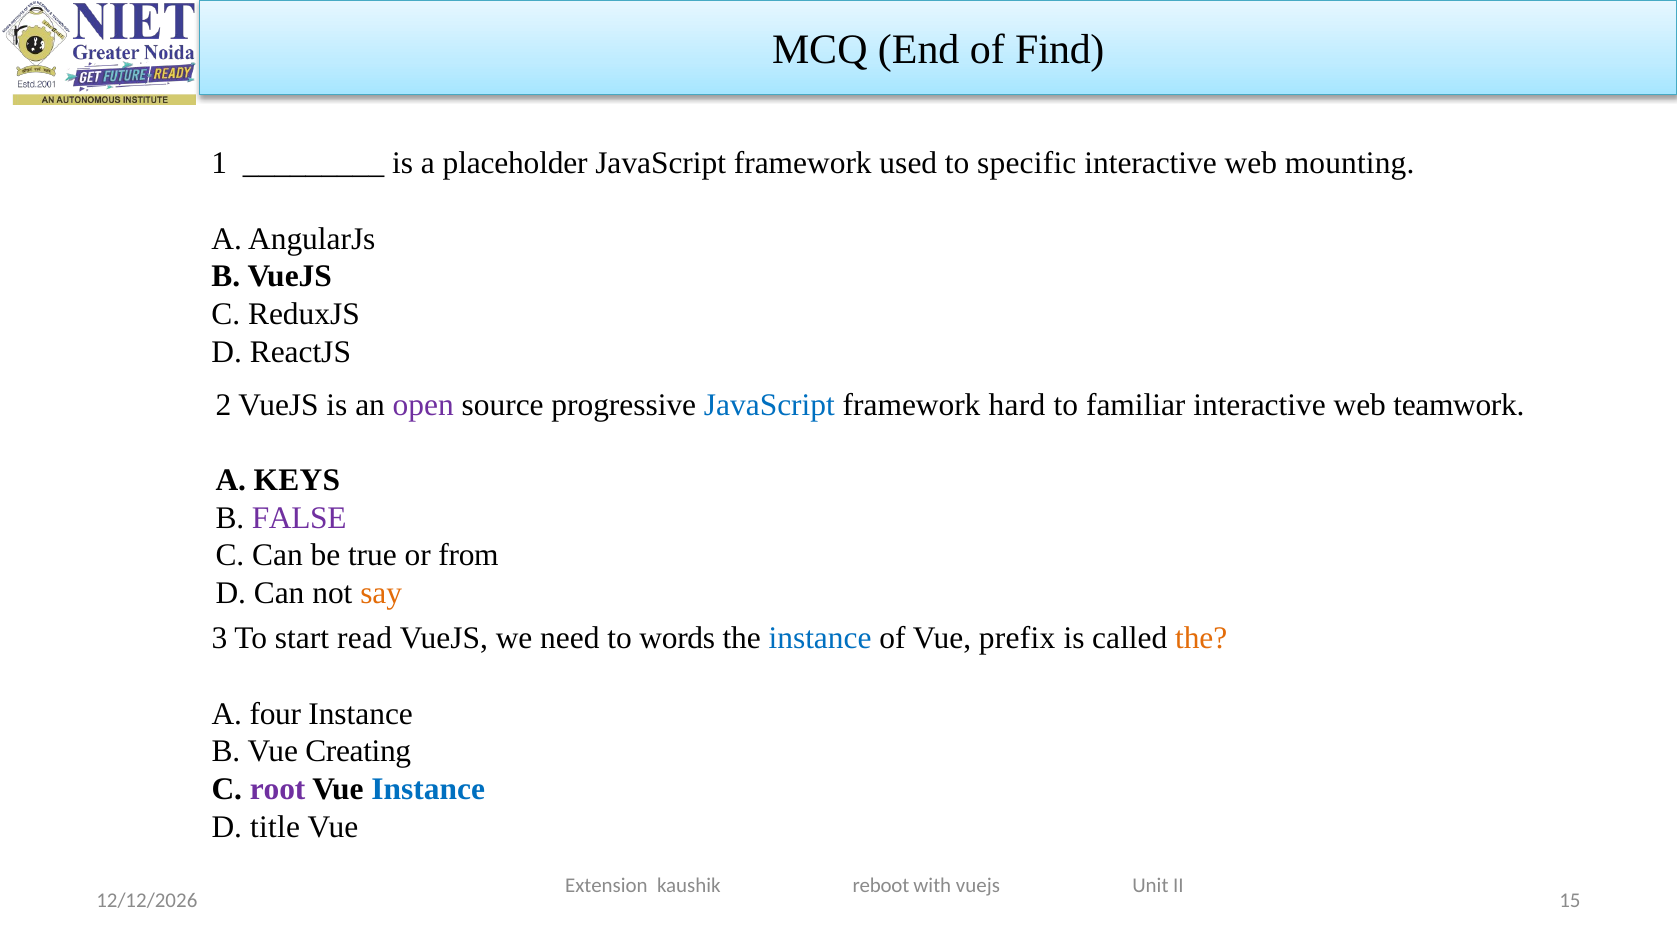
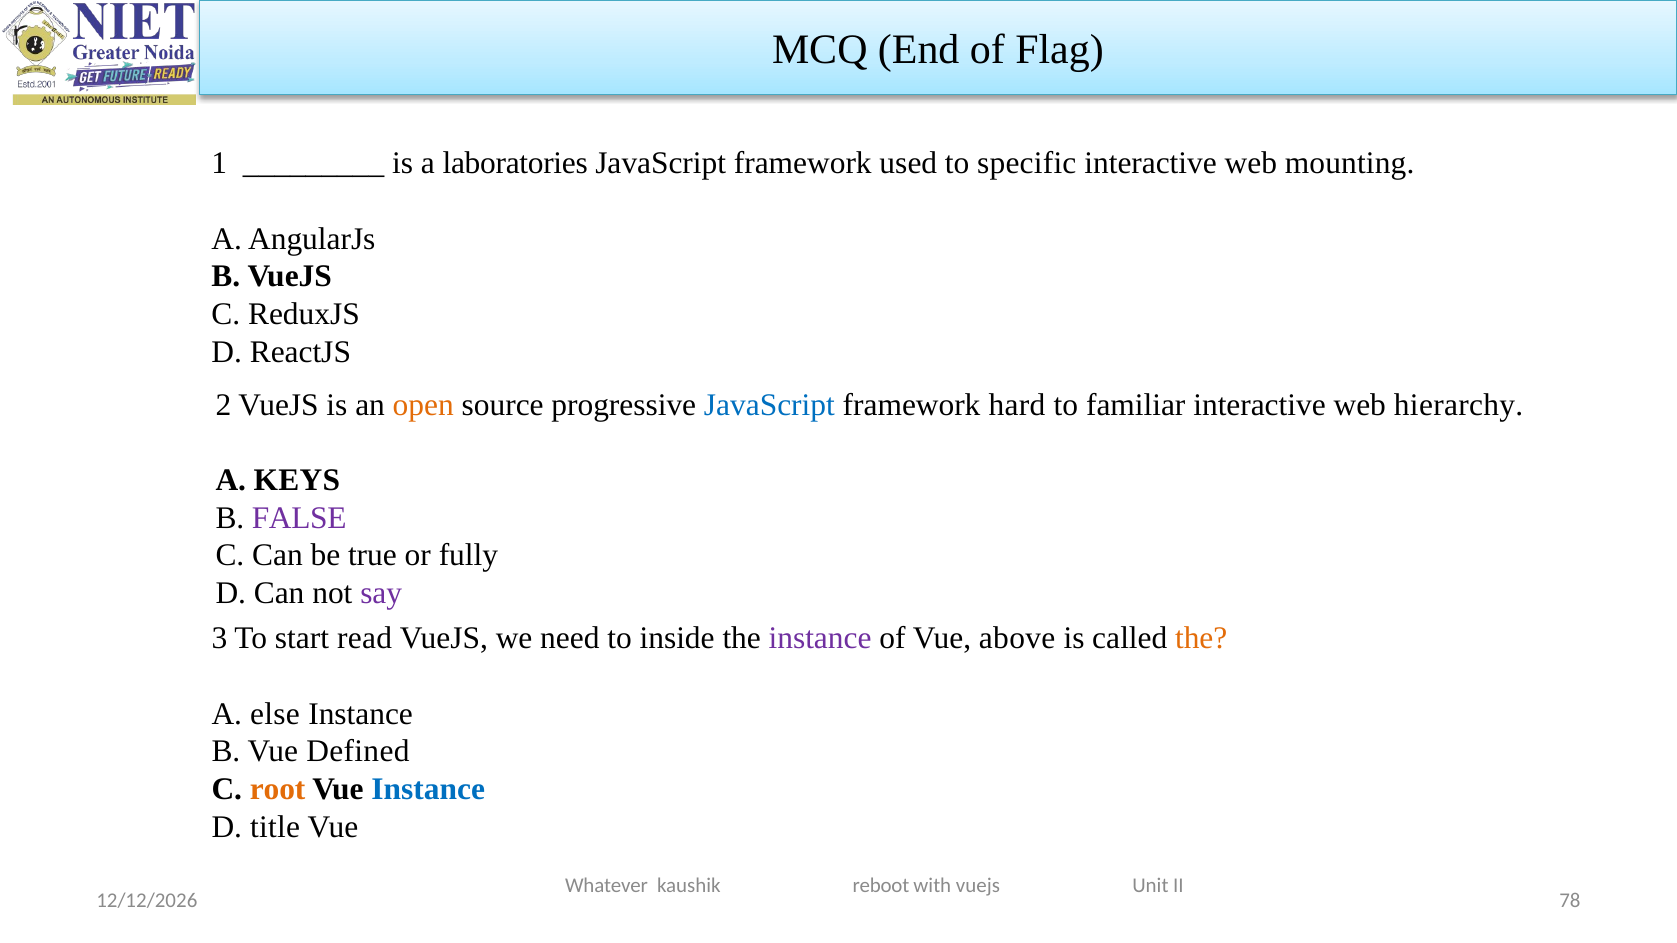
Find: Find -> Flag
placeholder: placeholder -> laboratories
open colour: purple -> orange
teamwork: teamwork -> hierarchy
from: from -> fully
say colour: orange -> purple
words: words -> inside
instance at (820, 639) colour: blue -> purple
prefix: prefix -> above
four: four -> else
Creating: Creating -> Defined
root colour: purple -> orange
Extension: Extension -> Whatever
15: 15 -> 78
